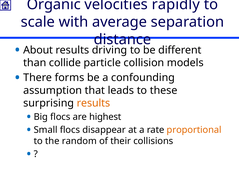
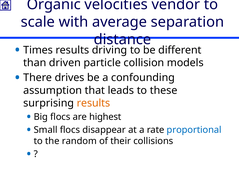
rapidly: rapidly -> vendor
About: About -> Times
collide: collide -> driven
forms: forms -> drives
proportional colour: orange -> blue
